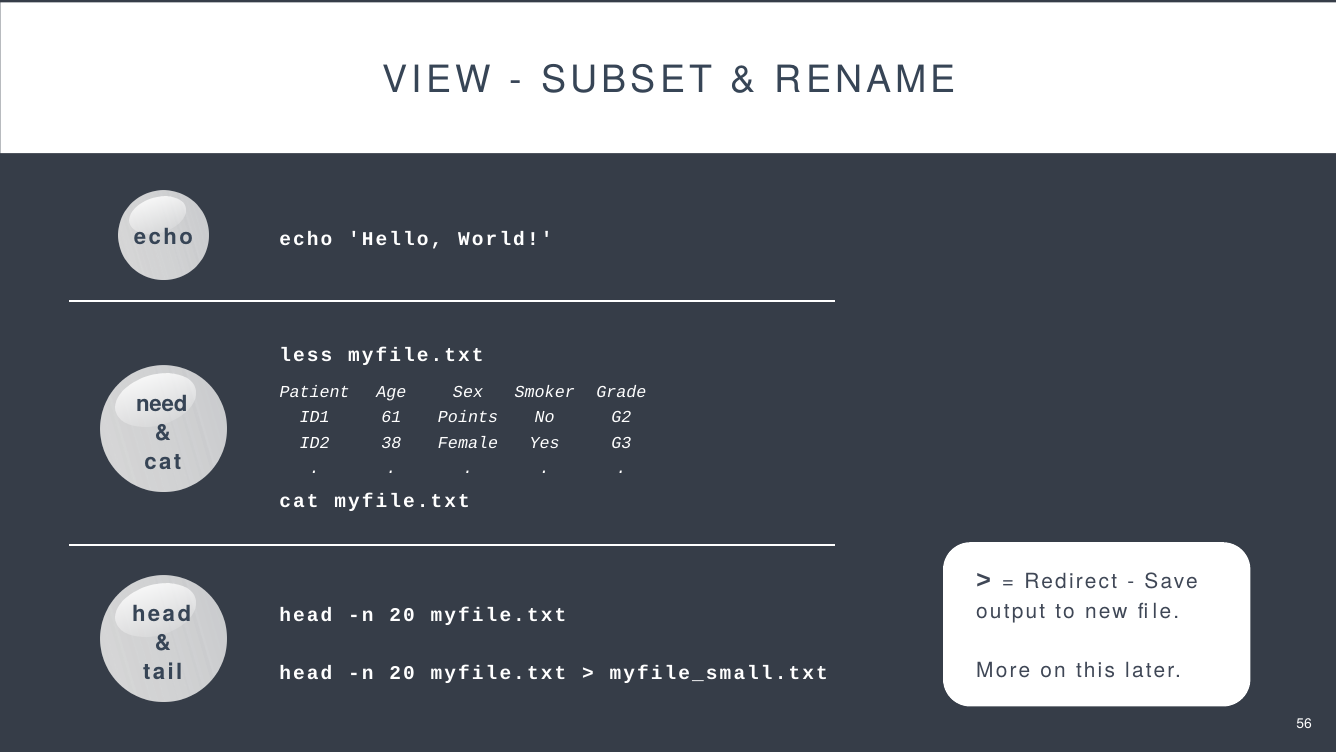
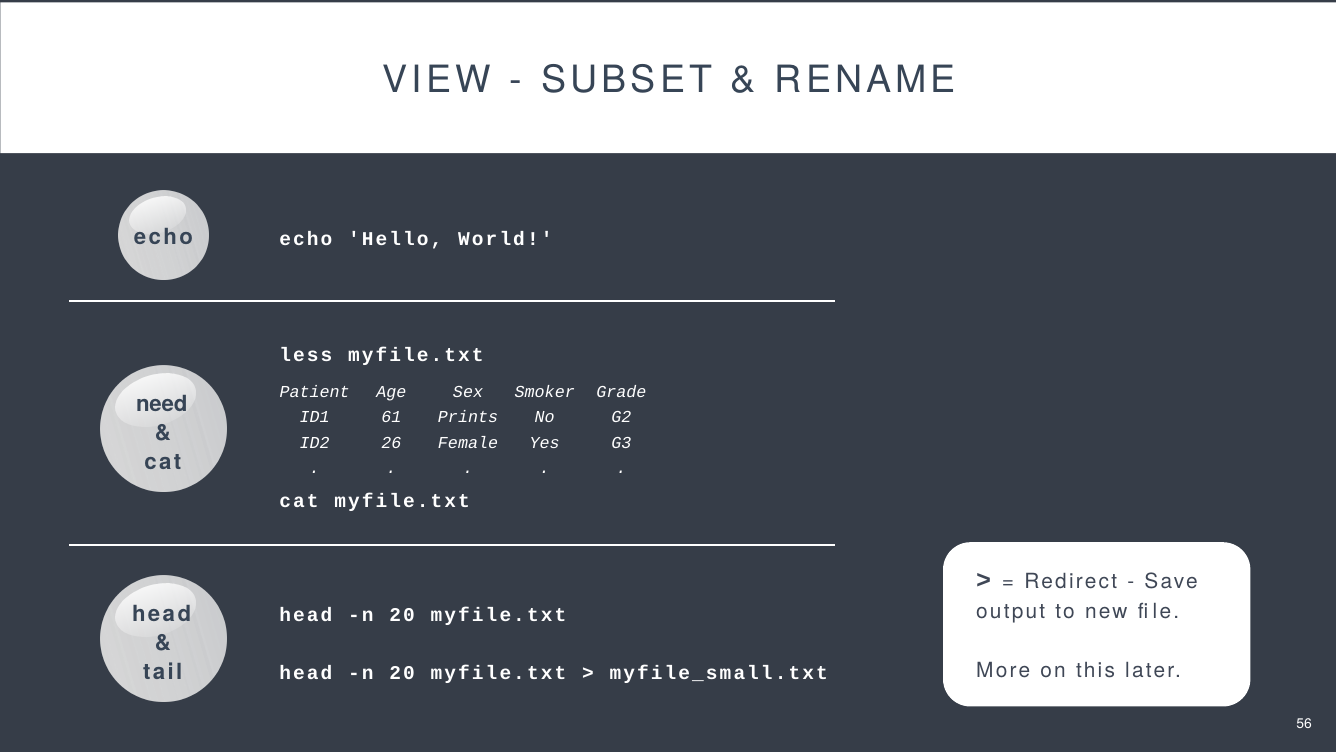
Points: Points -> Prints
38: 38 -> 26
